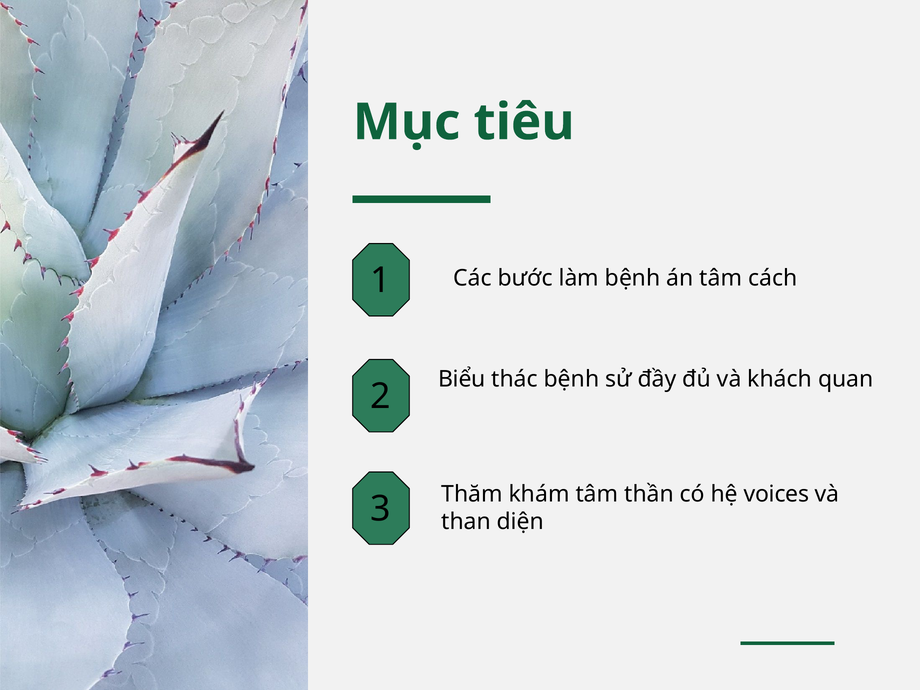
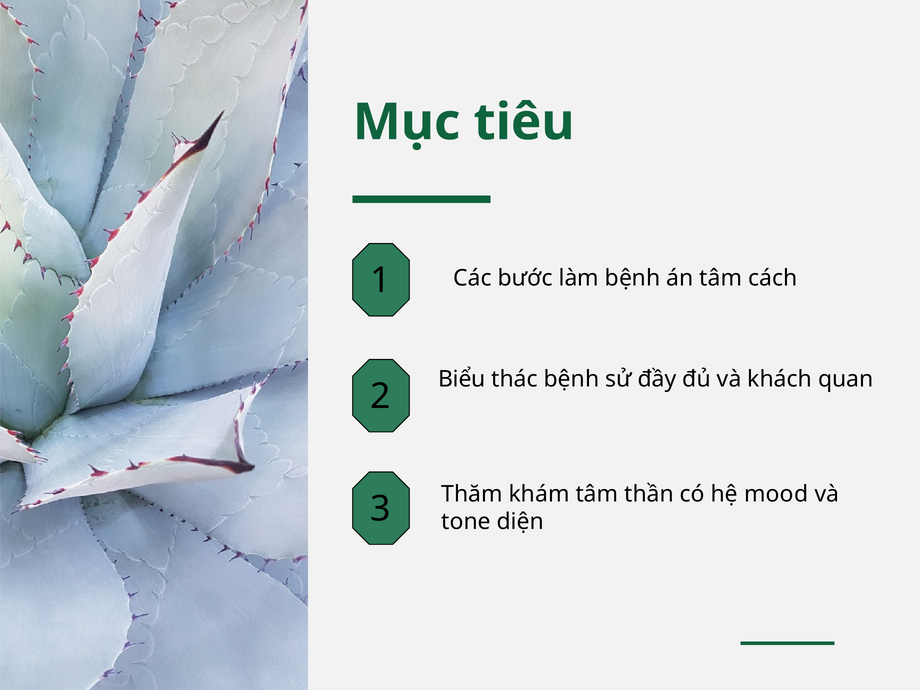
voices: voices -> mood
than: than -> tone
